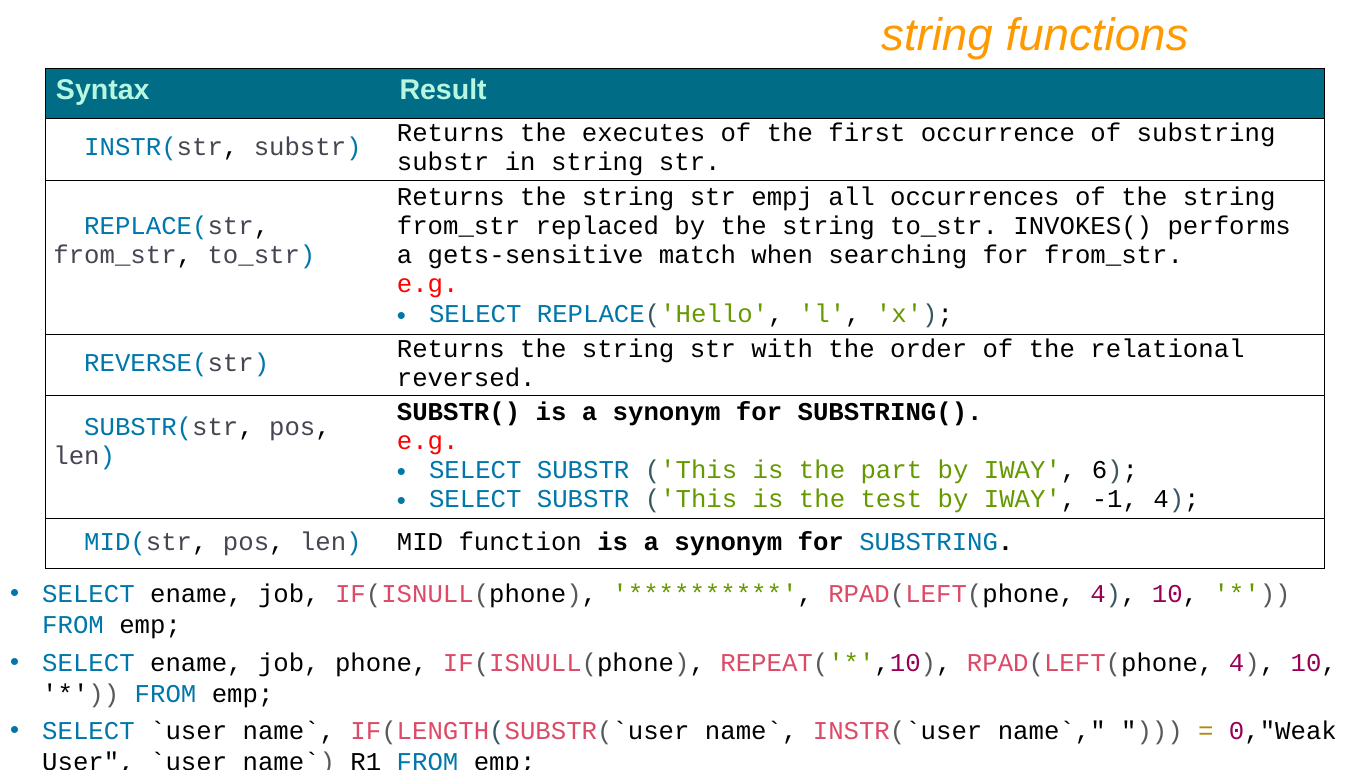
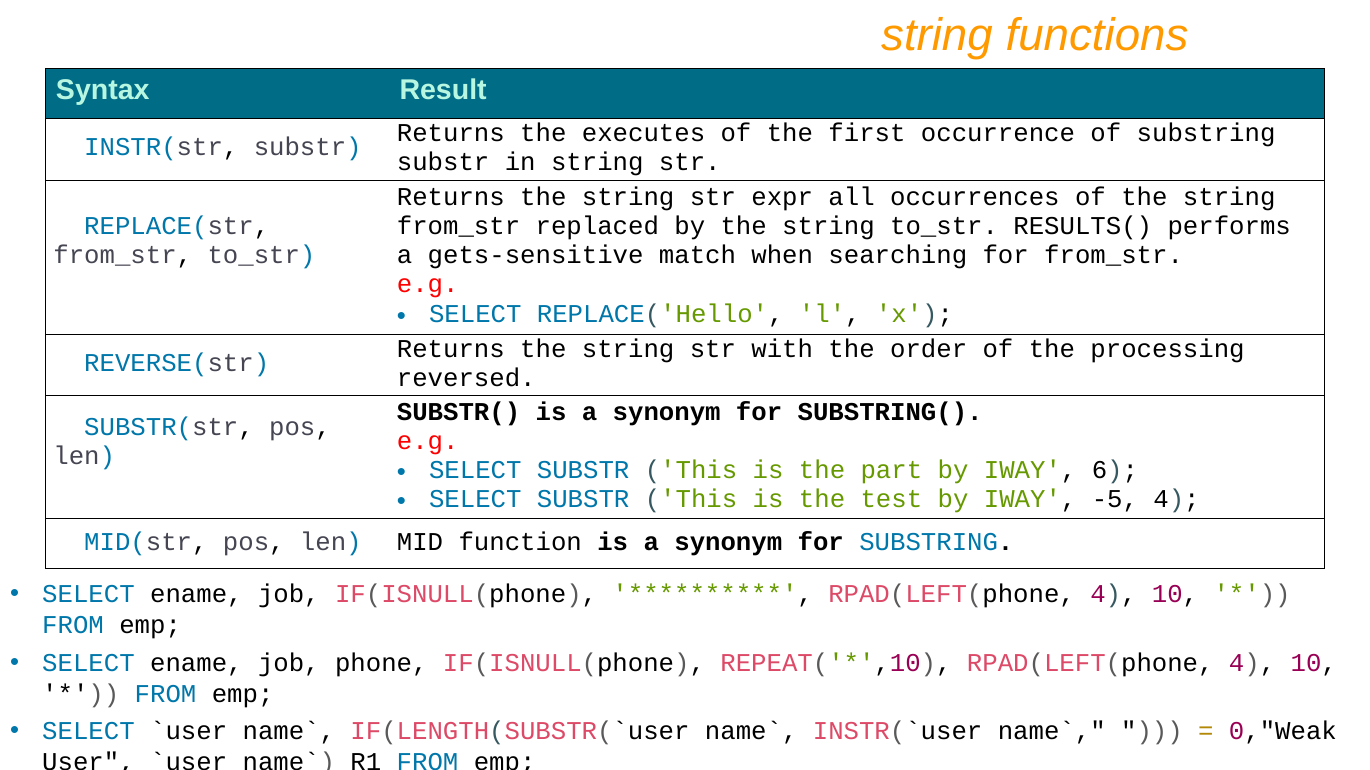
empj: empj -> expr
INVOKES(: INVOKES( -> RESULTS(
relational: relational -> processing
-1: -1 -> -5
